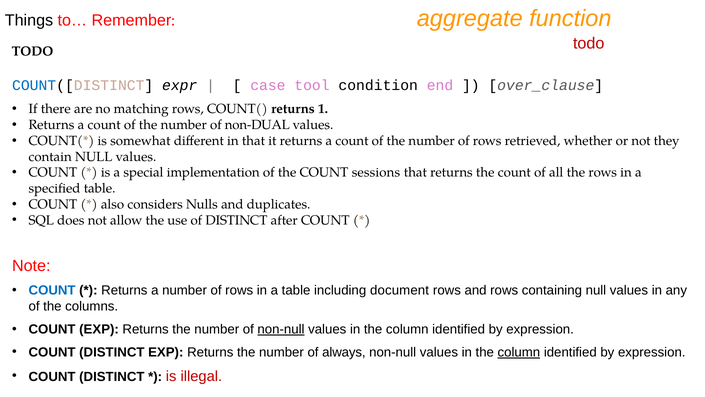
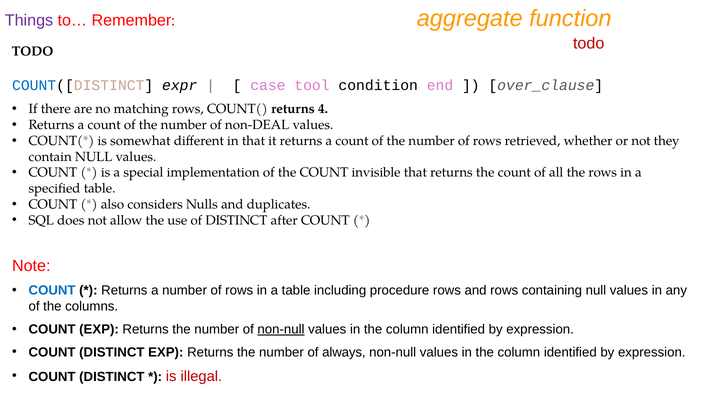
Things colour: black -> purple
1: 1 -> 4
non-DUAL: non-DUAL -> non-DEAL
sessions: sessions -> invisible
document: document -> procedure
column at (519, 352) underline: present -> none
